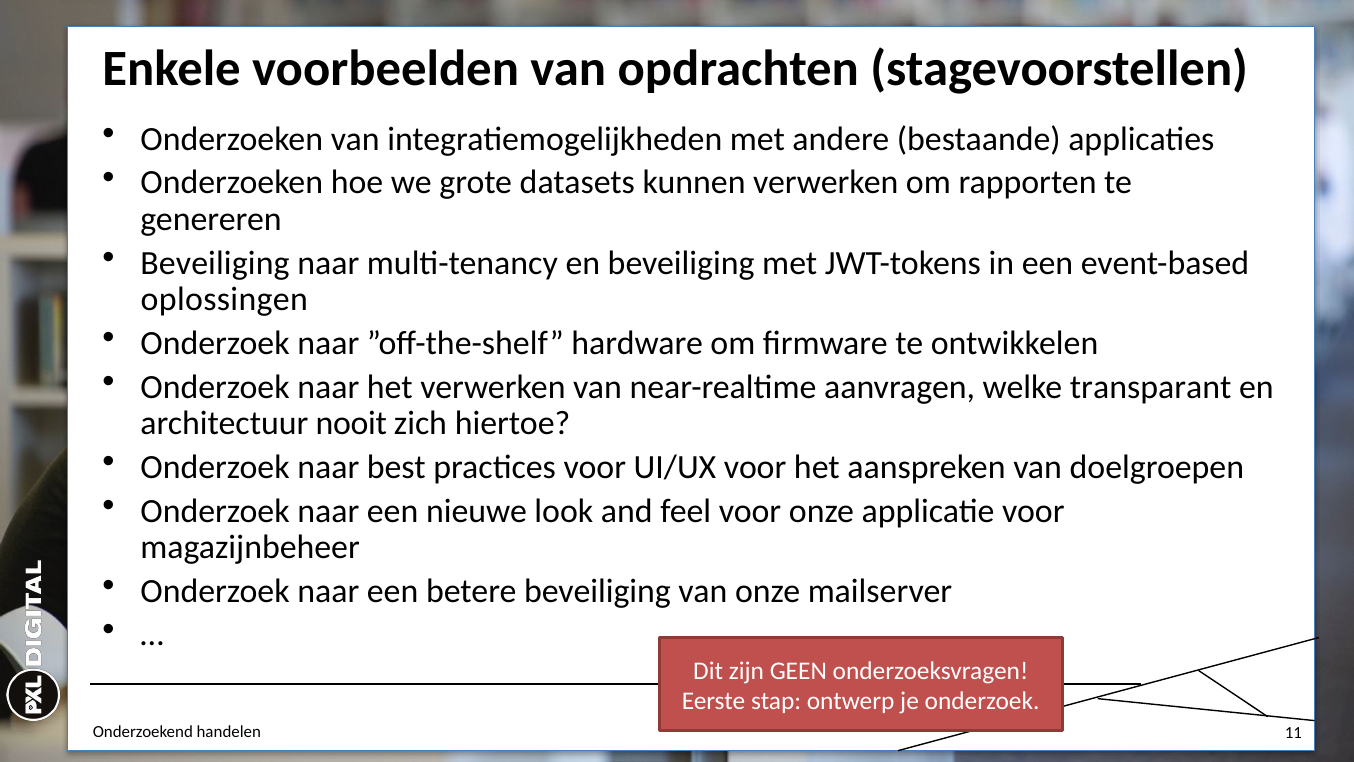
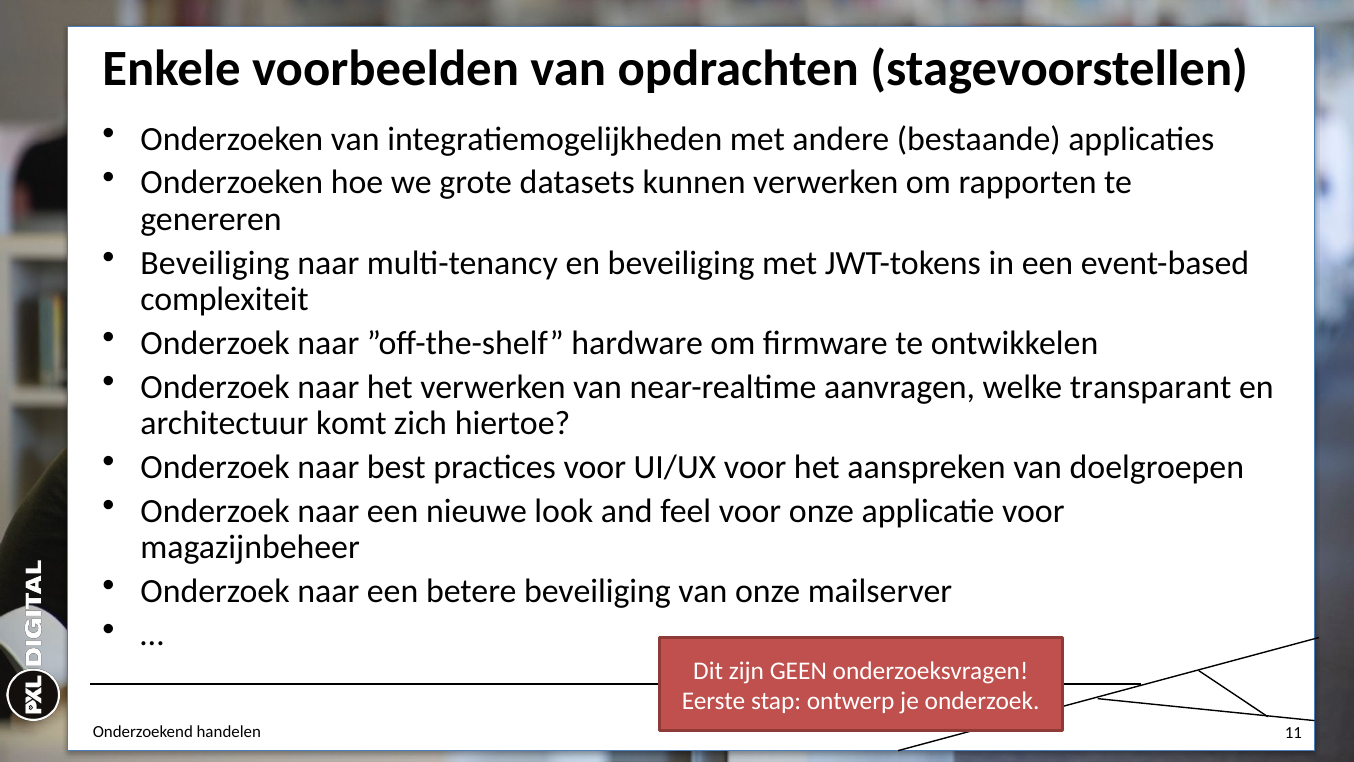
oplossingen: oplossingen -> complexiteit
nooit: nooit -> komt
